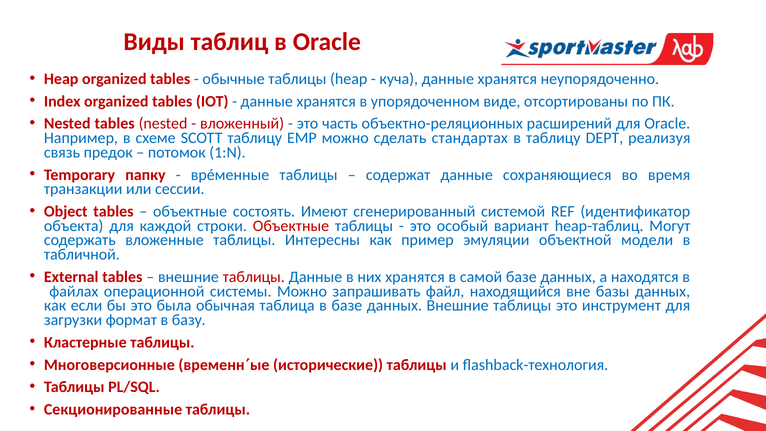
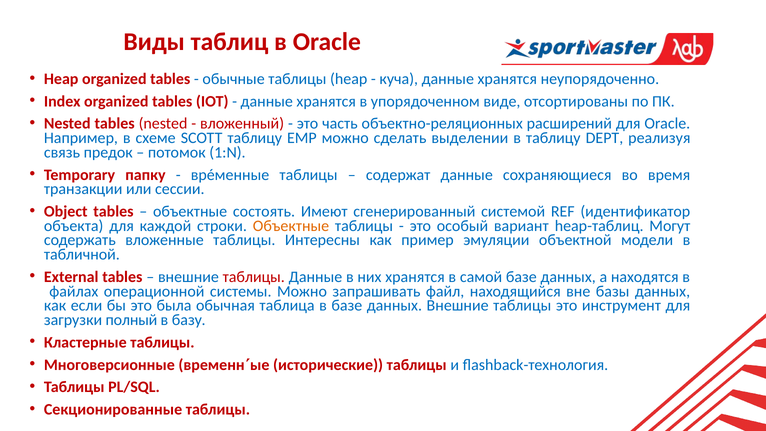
стандартах: стандартах -> выделении
Объектные at (291, 226) colour: red -> orange
формат: формат -> полный
